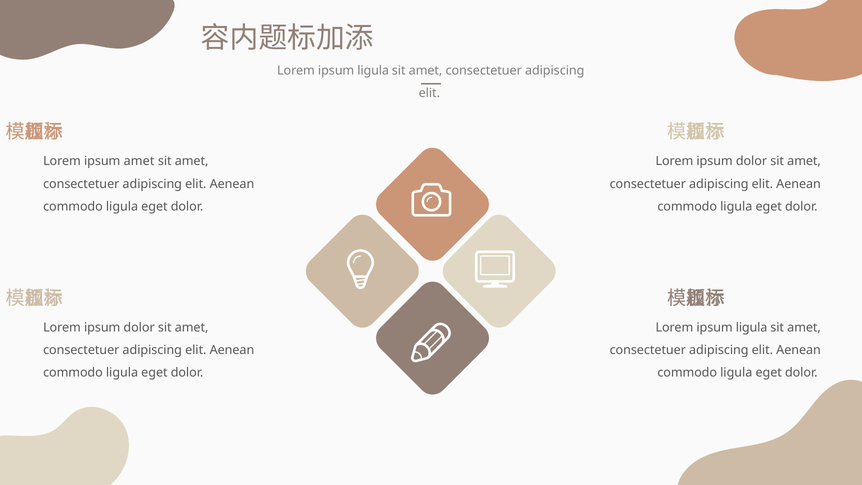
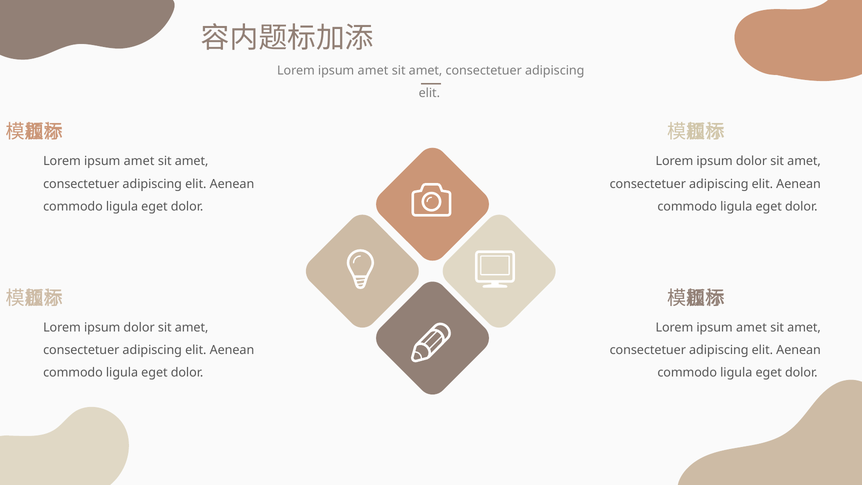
ligula at (373, 70): ligula -> amet
ligula at (752, 328): ligula -> amet
